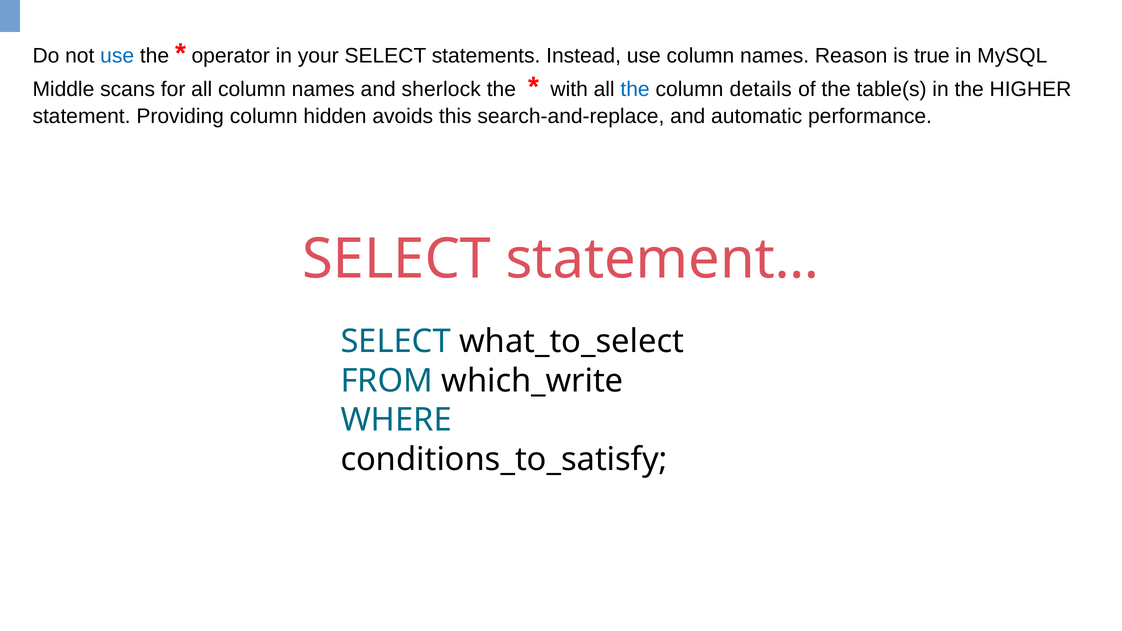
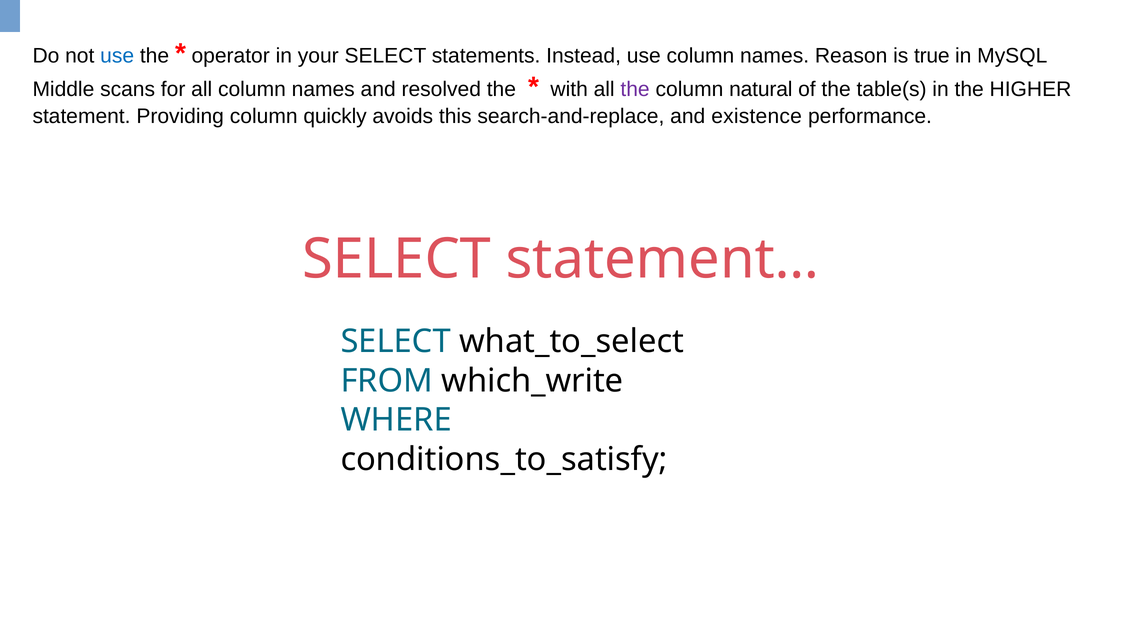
sherlock: sherlock -> resolved
the at (635, 89) colour: blue -> purple
details: details -> natural
hidden: hidden -> quickly
automatic: automatic -> existence
